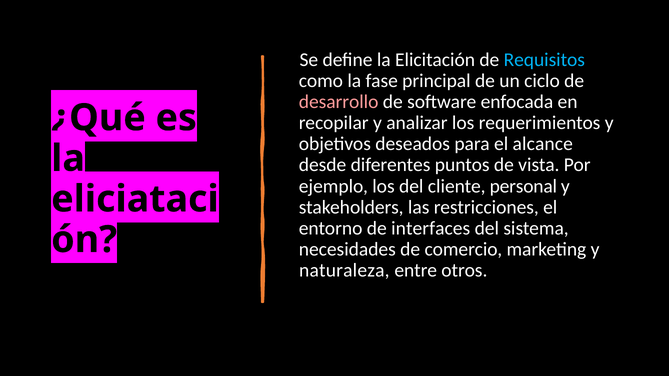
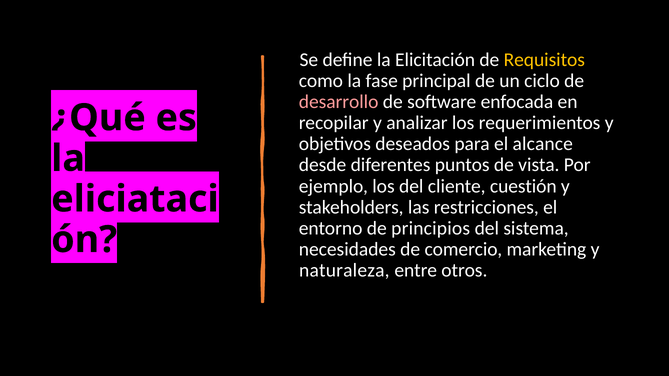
Requisitos colour: light blue -> yellow
personal: personal -> cuestión
interfaces: interfaces -> principios
